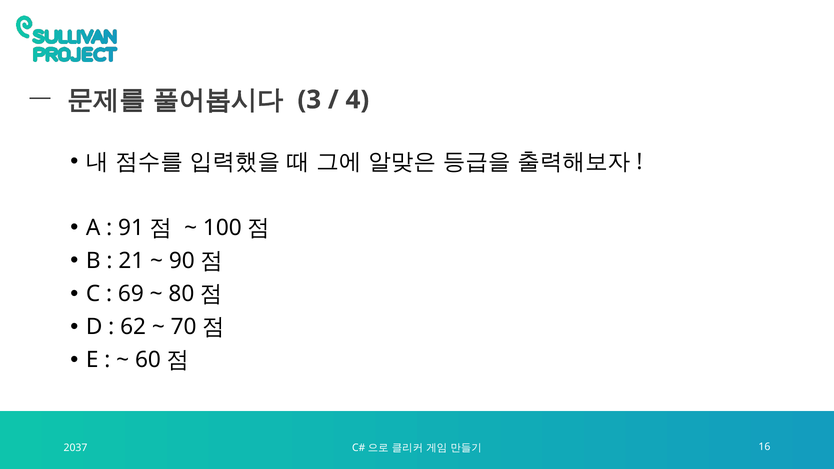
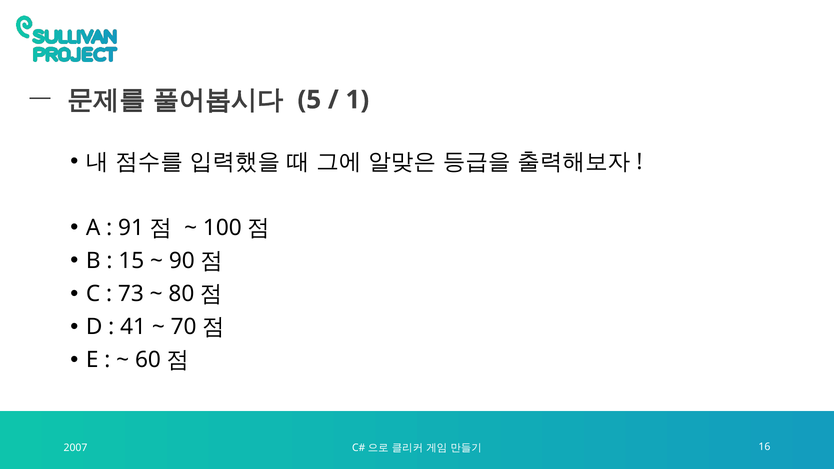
3: 3 -> 5
4: 4 -> 1
21: 21 -> 15
69: 69 -> 73
62: 62 -> 41
2037: 2037 -> 2007
